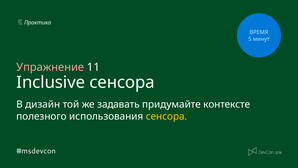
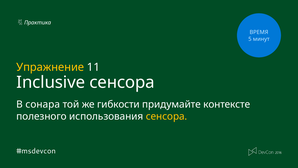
Упражнение colour: pink -> yellow
дизайн: дизайн -> сонара
задавать: задавать -> гибкости
